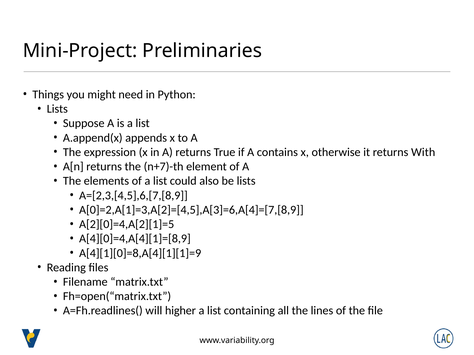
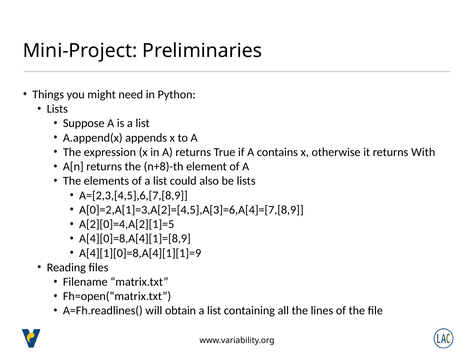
n+7)-th: n+7)-th -> n+8)-th
A[4][0]=4,A[4][1]=[8,9: A[4][0]=4,A[4][1]=[8,9 -> A[4][0]=8,A[4][1]=[8,9
higher: higher -> obtain
